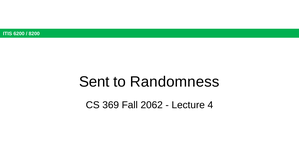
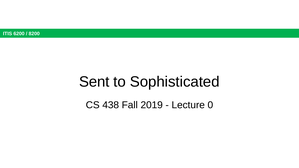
Randomness: Randomness -> Sophisticated
369: 369 -> 438
2062: 2062 -> 2019
4: 4 -> 0
